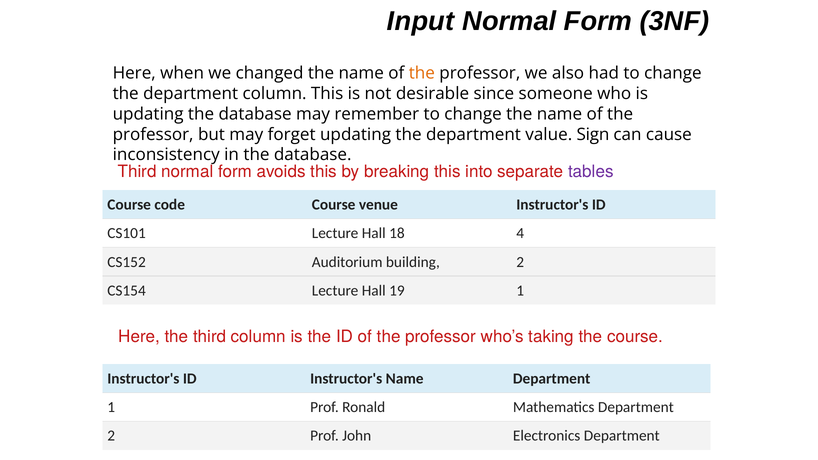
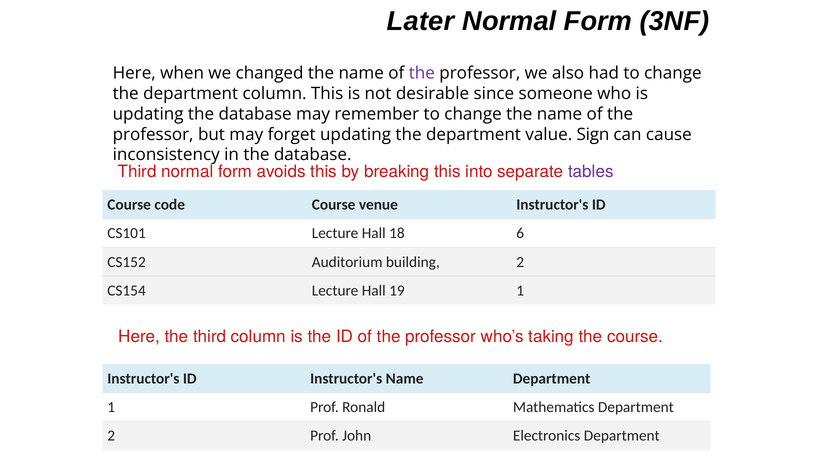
Input: Input -> Later
the at (422, 73) colour: orange -> purple
4: 4 -> 6
